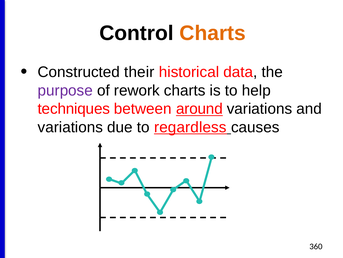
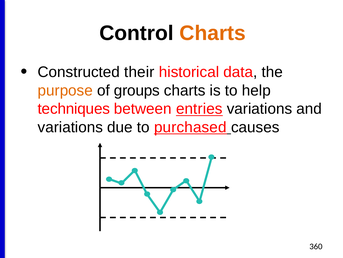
purpose colour: purple -> orange
rework: rework -> groups
around: around -> entries
regardless: regardless -> purchased
